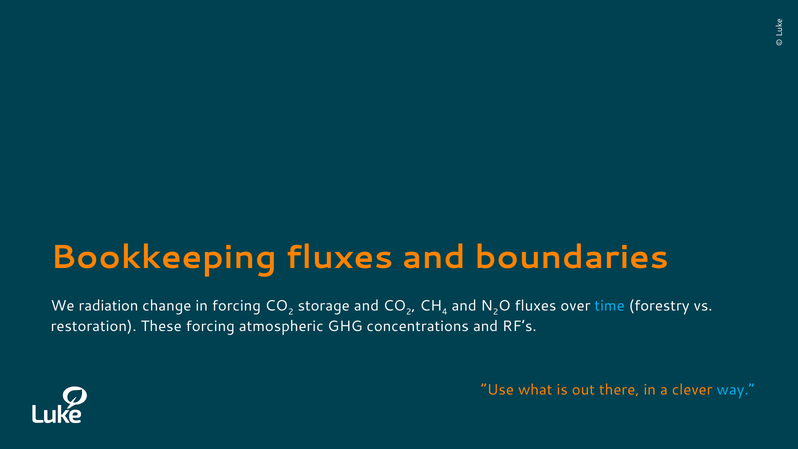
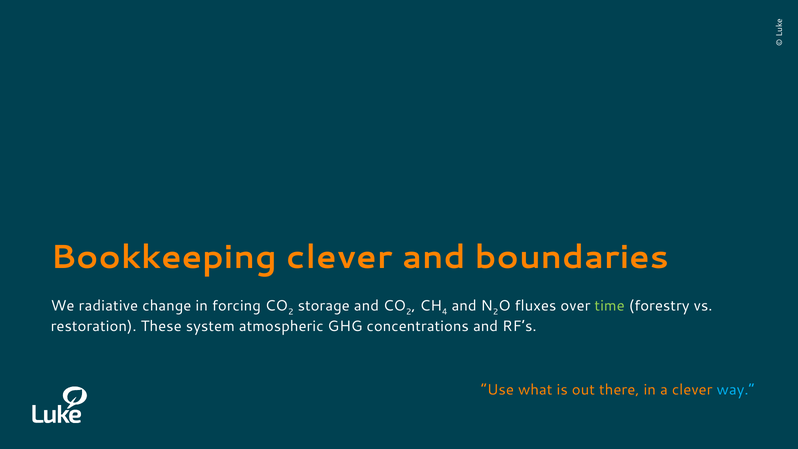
Bookkeeping fluxes: fluxes -> clever
radiation: radiation -> radiative
time colour: light blue -> light green
These forcing: forcing -> system
